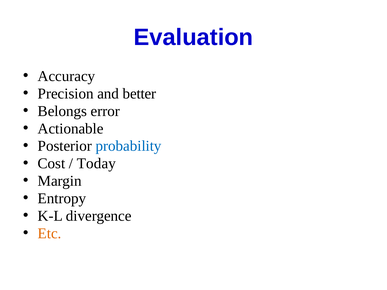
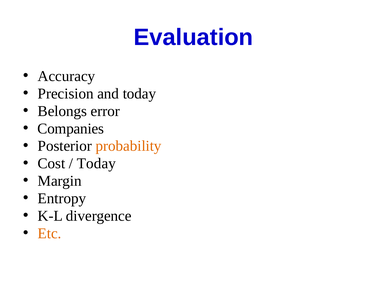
and better: better -> today
Actionable: Actionable -> Companies
probability colour: blue -> orange
